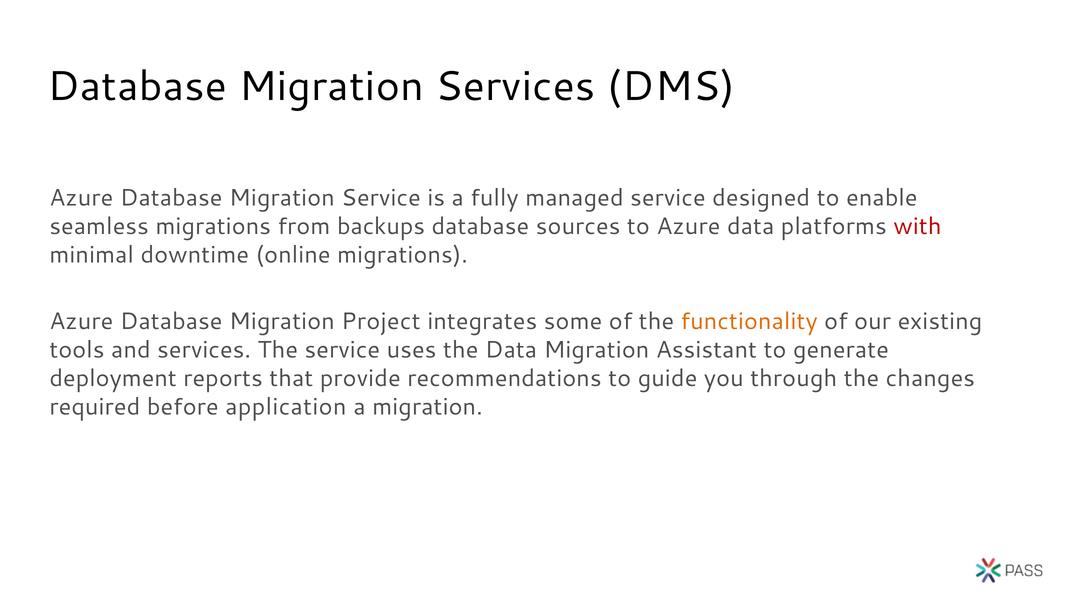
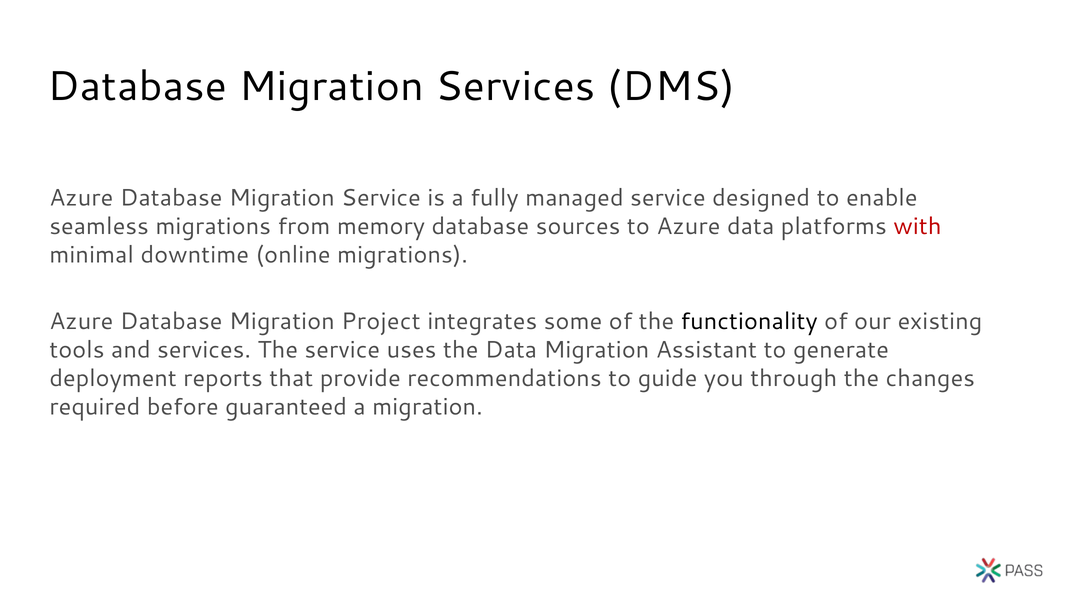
backups: backups -> memory
functionality colour: orange -> black
application: application -> guaranteed
